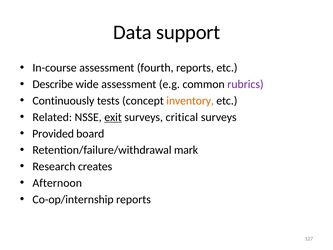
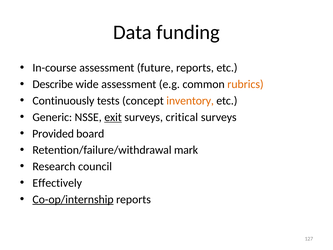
support: support -> funding
fourth: fourth -> future
rubrics colour: purple -> orange
Related: Related -> Generic
creates: creates -> council
Afternoon: Afternoon -> Effectively
Co-op/internship underline: none -> present
